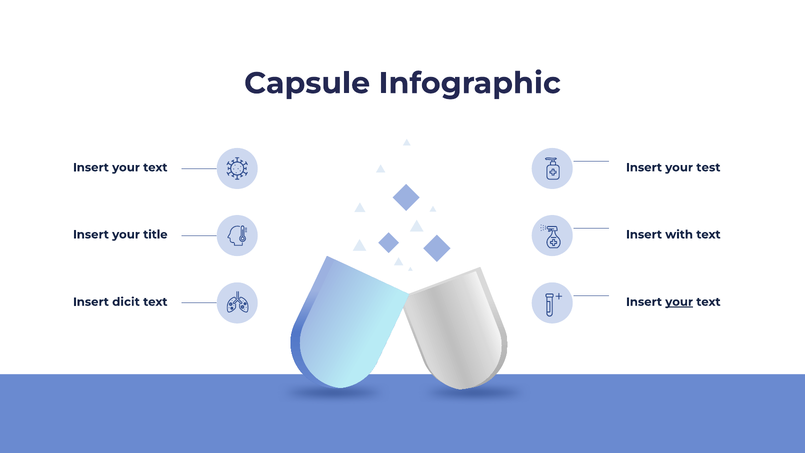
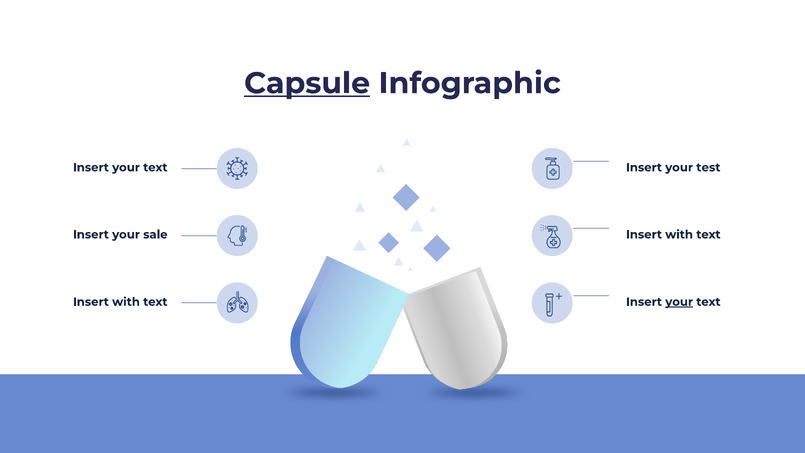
Capsule underline: none -> present
title: title -> sale
dicit at (126, 302): dicit -> with
